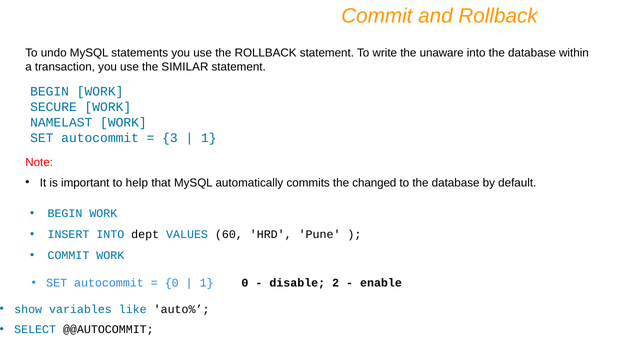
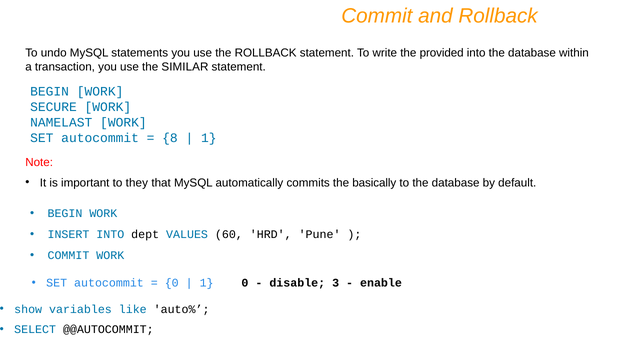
unaware: unaware -> provided
3: 3 -> 8
help: help -> they
changed: changed -> basically
2: 2 -> 3
